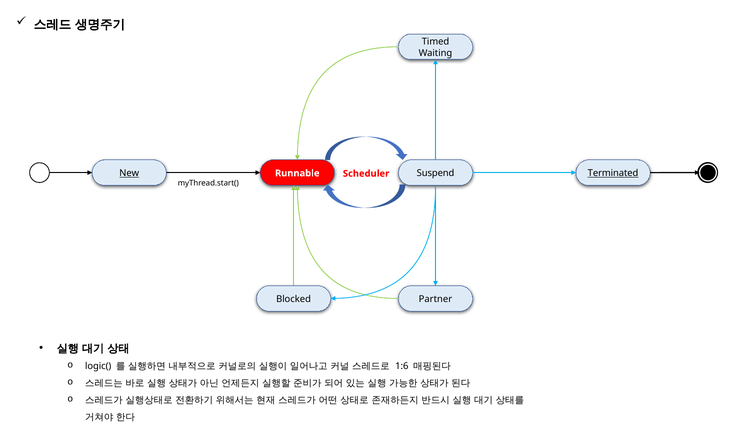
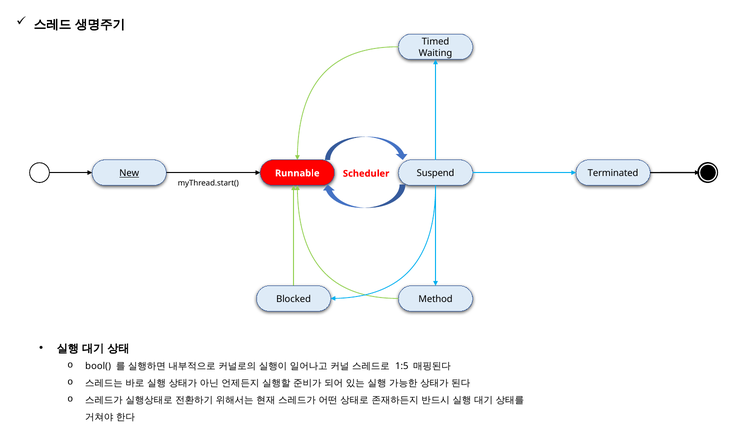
Terminated underline: present -> none
Partner: Partner -> Method
logic(: logic( -> bool(
1:6: 1:6 -> 1:5
